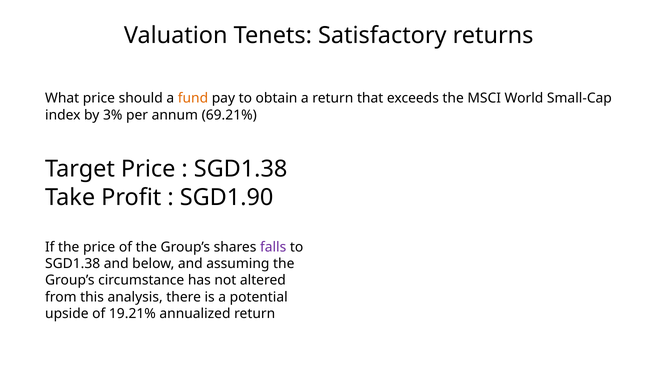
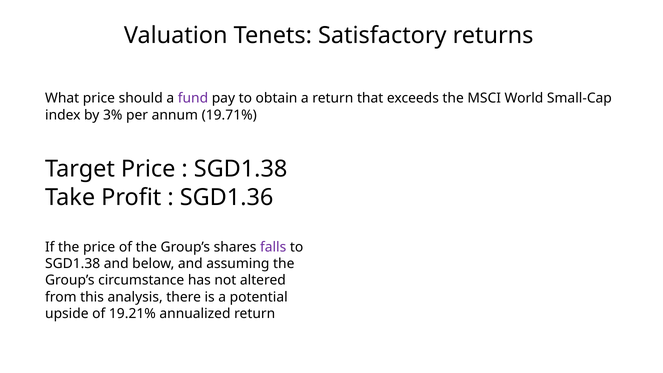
fund colour: orange -> purple
69.21%: 69.21% -> 19.71%
SGD1.90: SGD1.90 -> SGD1.36
